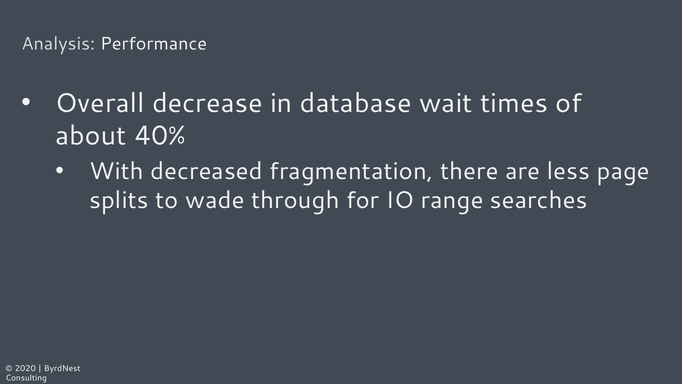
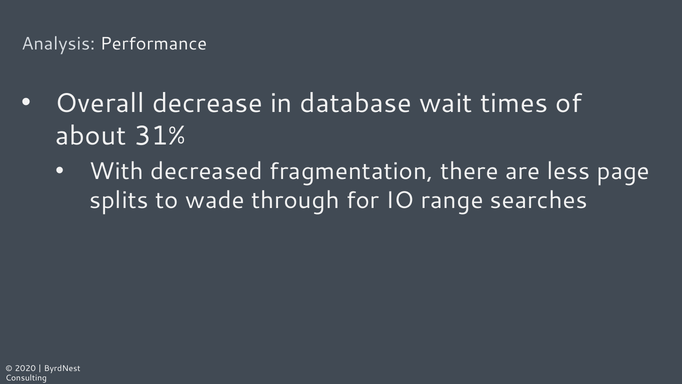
40%: 40% -> 31%
